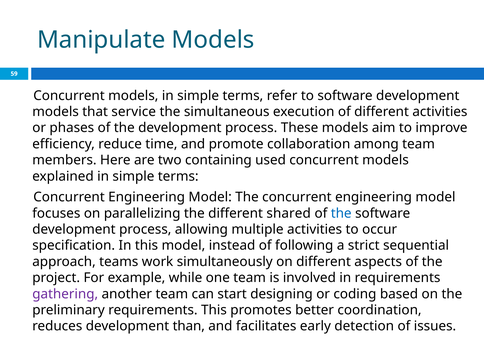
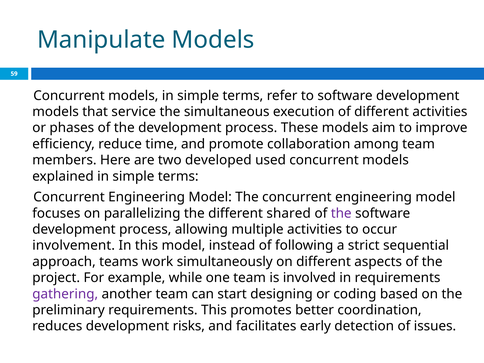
containing: containing -> developed
the at (341, 213) colour: blue -> purple
specification: specification -> involvement
than: than -> risks
